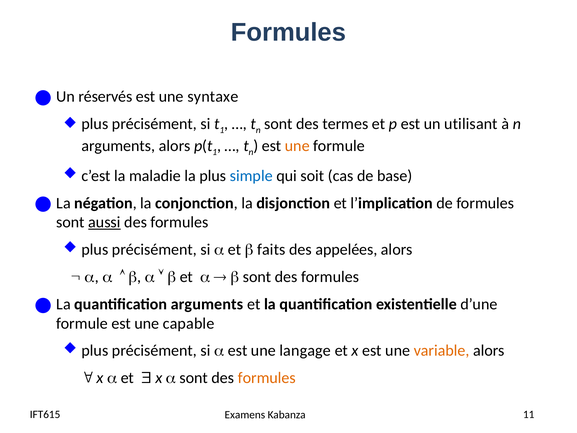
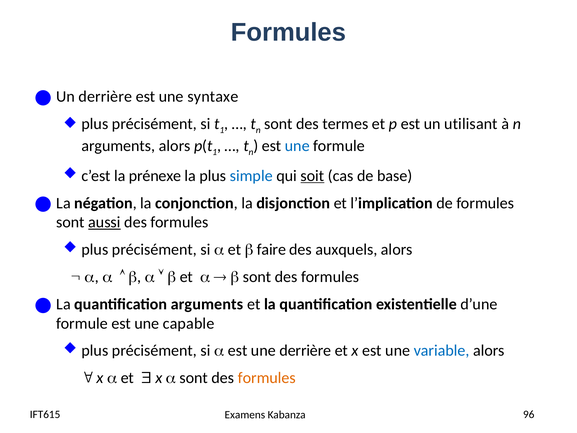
Un réservés: réservés -> derrière
une at (297, 146) colour: orange -> blue
maladie: maladie -> prénexe
soit underline: none -> present
faits: faits -> faire
appelées: appelées -> auxquels
une langage: langage -> derrière
variable colour: orange -> blue
11: 11 -> 96
